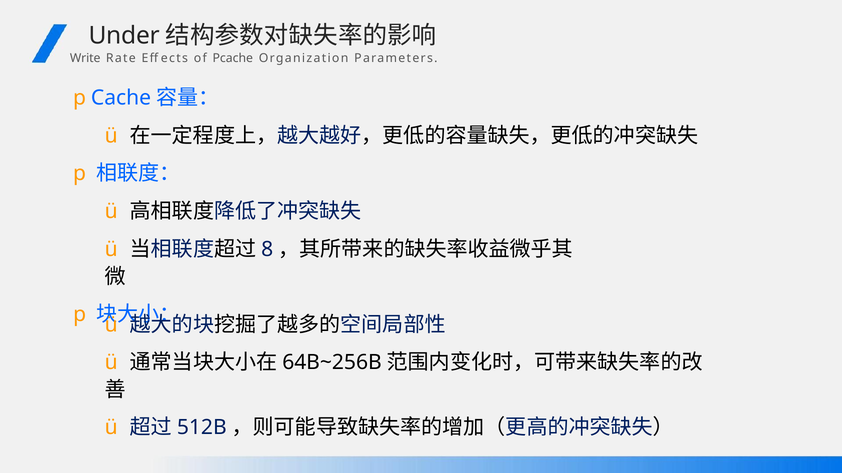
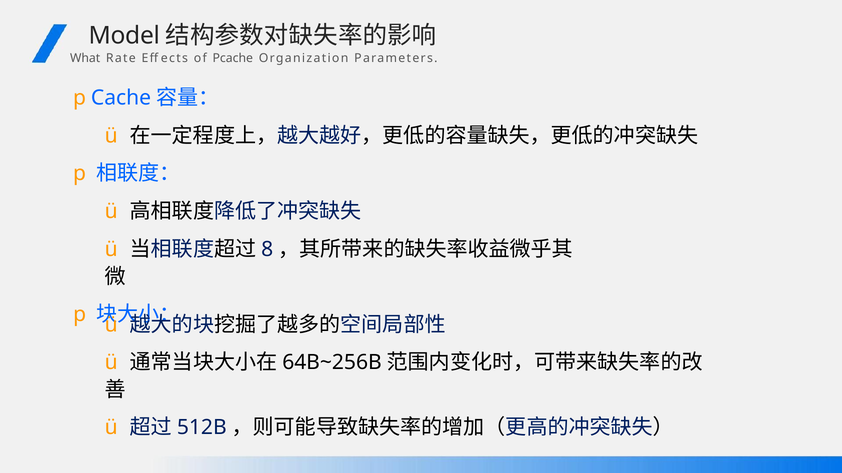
Under: Under -> Model
Write: Write -> What
